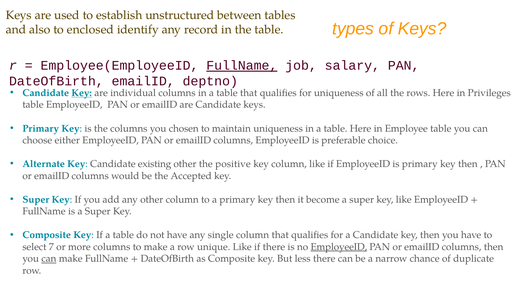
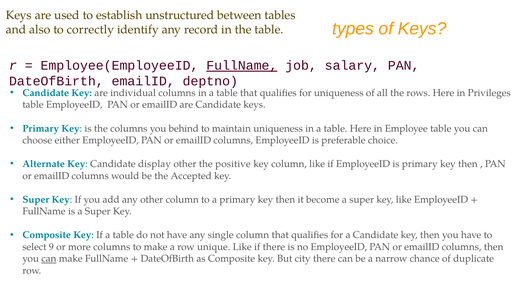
enclosed: enclosed -> correctly
Key at (82, 93) underline: present -> none
chosen: chosen -> behind
existing: existing -> display
7: 7 -> 9
EmployeeID at (339, 247) underline: present -> none
less: less -> city
